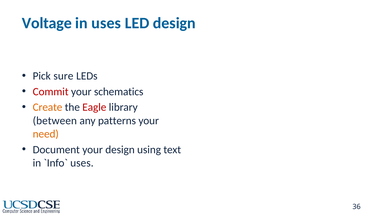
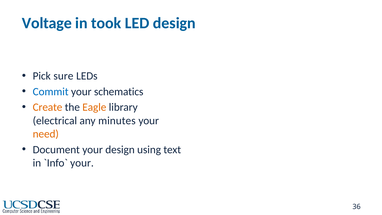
in uses: uses -> took
Commit colour: red -> blue
Eagle colour: red -> orange
between: between -> electrical
patterns: patterns -> minutes
uses at (82, 163): uses -> your
